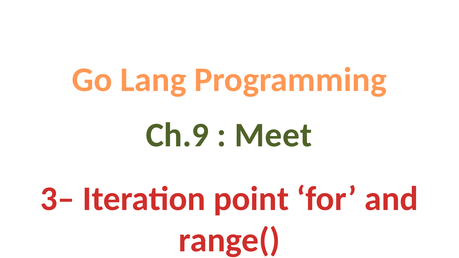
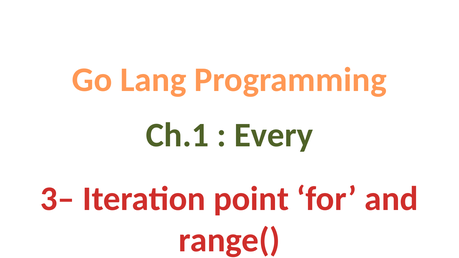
Ch.9: Ch.9 -> Ch.1
Meet: Meet -> Every
